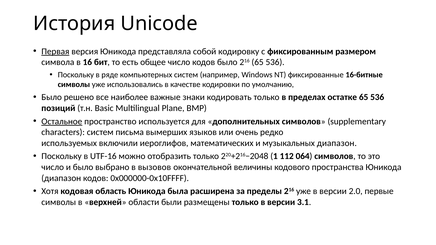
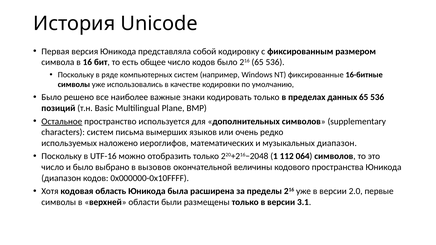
Первая underline: present -> none
остатке: остатке -> данных
включили: включили -> наложено
